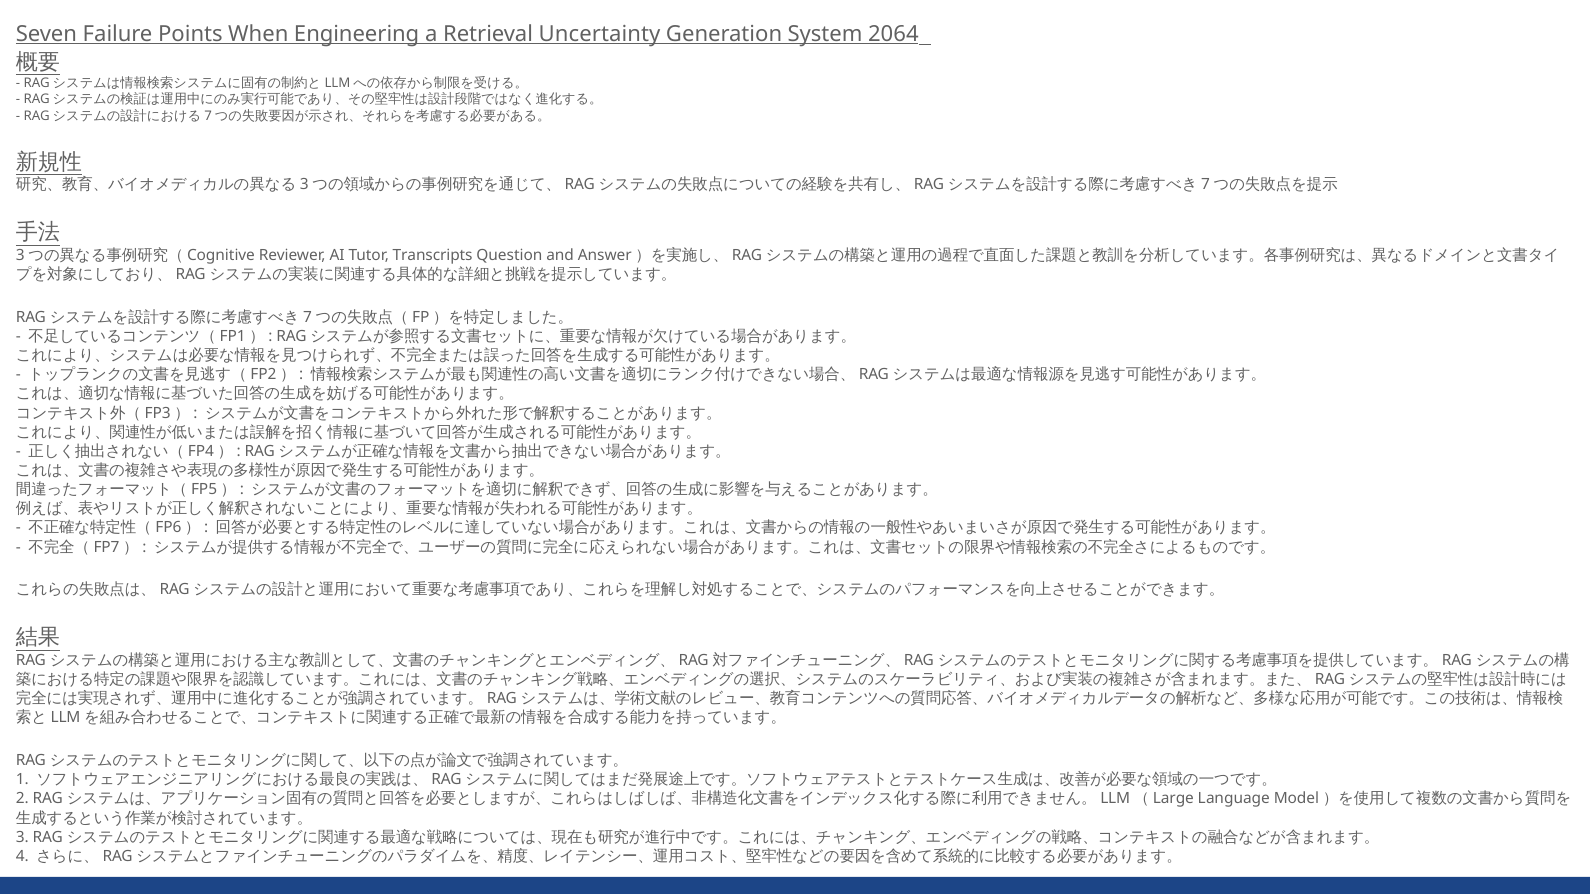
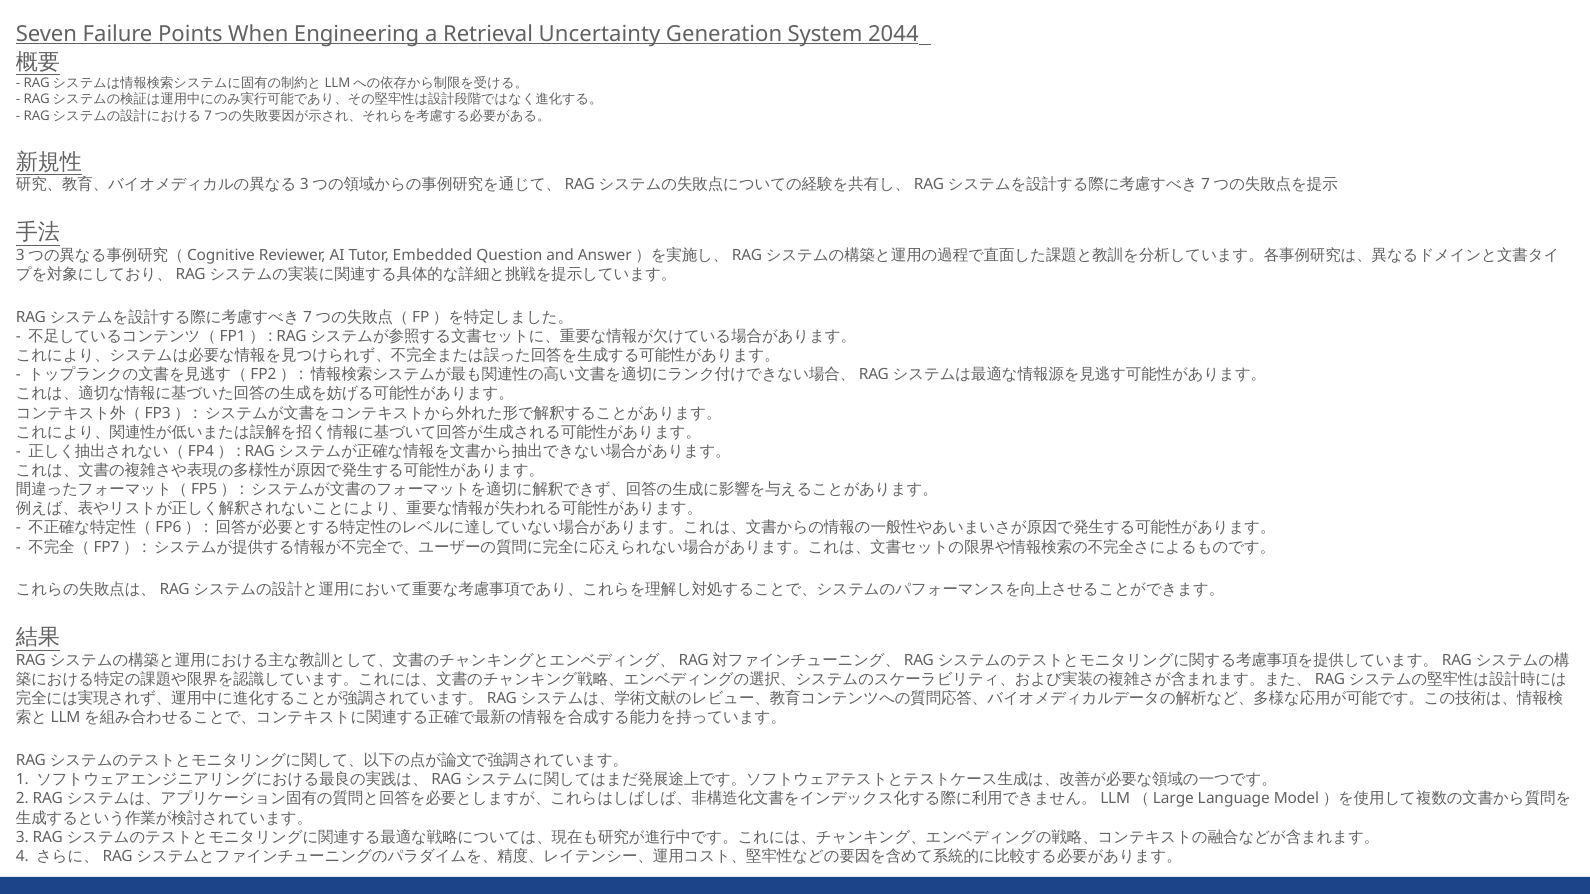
2064: 2064 -> 2044
Transcripts: Transcripts -> Embedded
